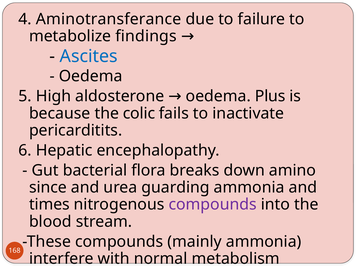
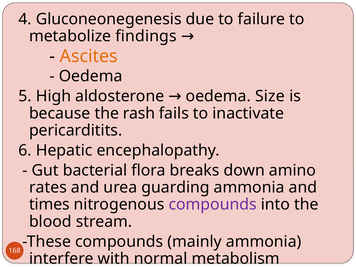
Aminotransferance: Aminotransferance -> Gluconeonegenesis
Ascites colour: blue -> orange
Plus: Plus -> Size
colic: colic -> rash
since: since -> rates
